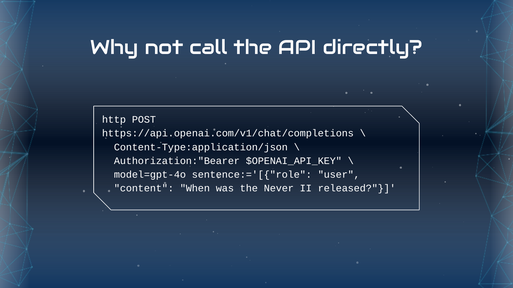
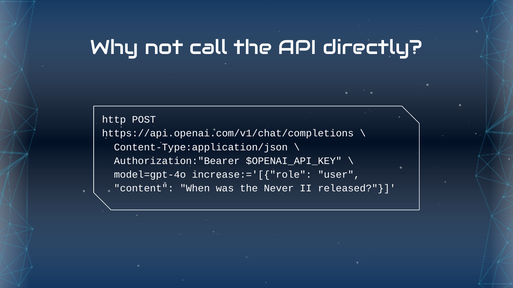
sentence:='[{"role: sentence:='[{"role -> increase:='[{"role
